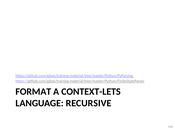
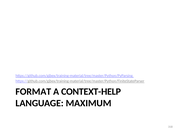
CONTEXT-LETS: CONTEXT-LETS -> CONTEXT-HELP
RECURSIVE: RECURSIVE -> MAXIMUM
